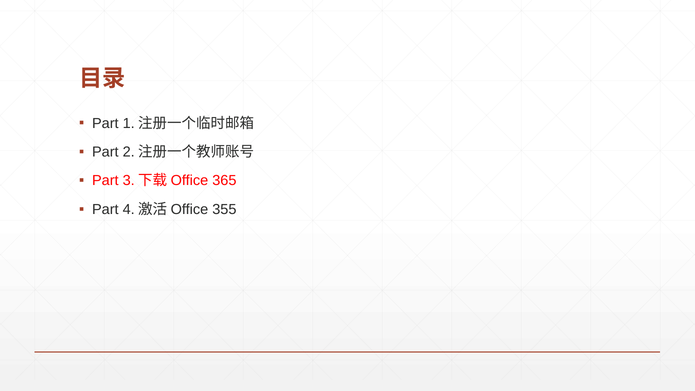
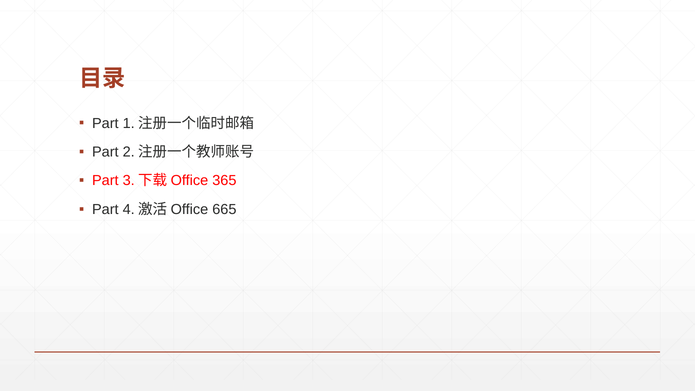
355: 355 -> 665
